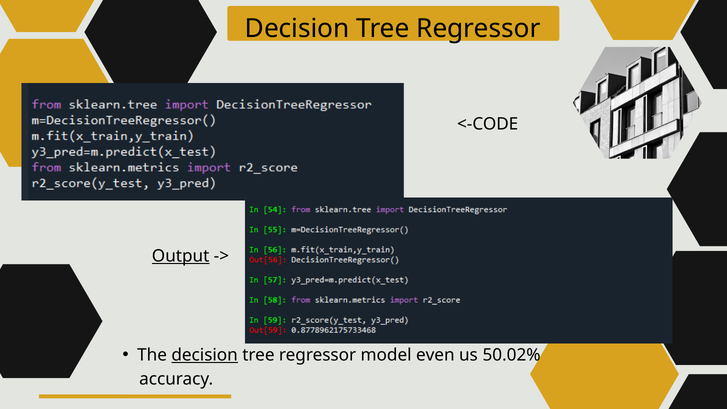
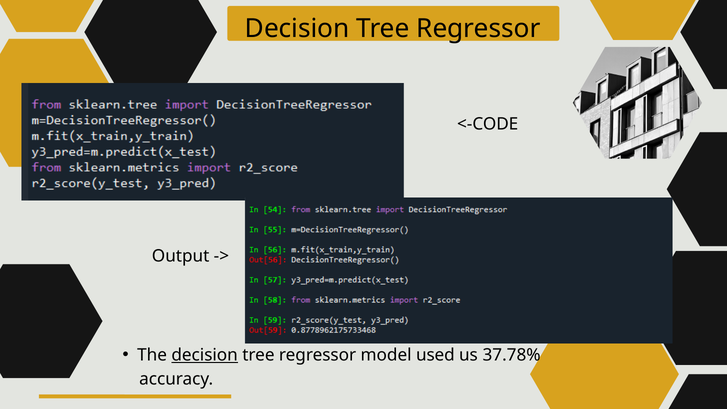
Output underline: present -> none
even: even -> used
50.02%: 50.02% -> 37.78%
